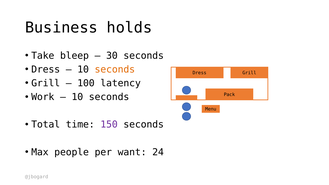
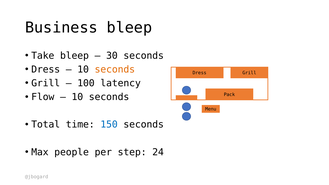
Business holds: holds -> bleep
Work: Work -> Flow
150 colour: purple -> blue
want: want -> step
